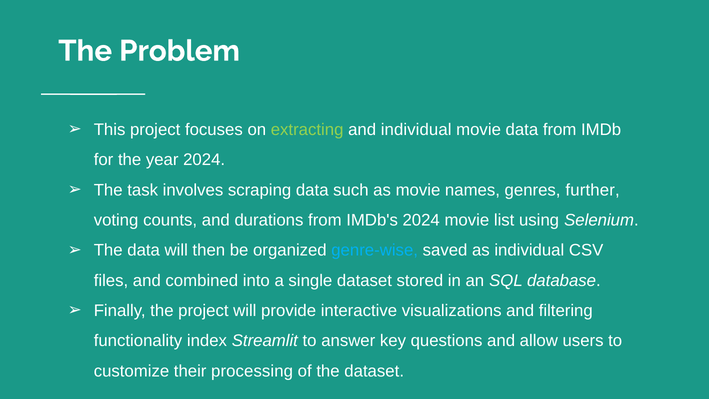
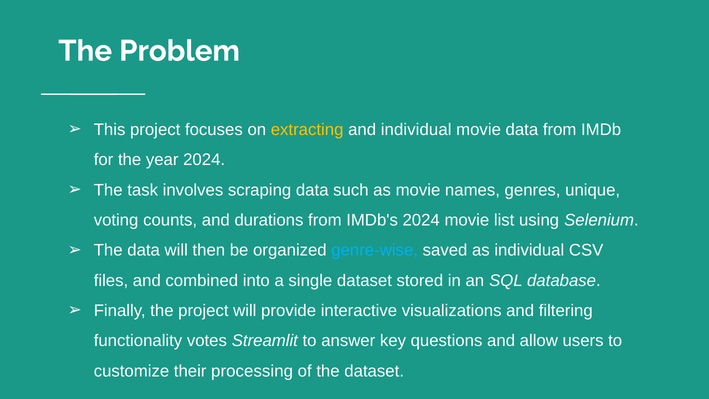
extracting colour: light green -> yellow
further: further -> unique
index: index -> votes
